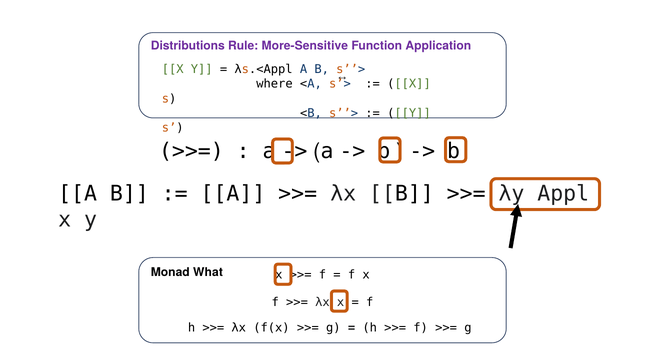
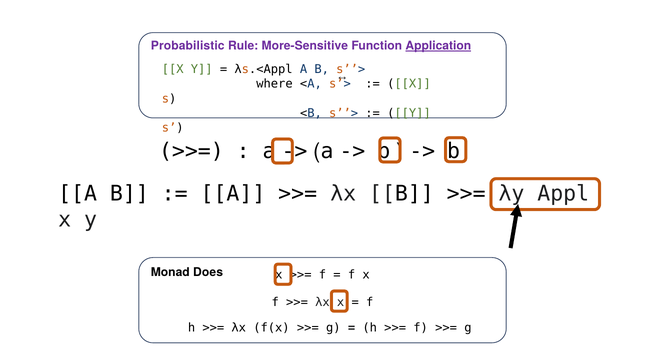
Distributions: Distributions -> Probabilistic
Application underline: none -> present
What: What -> Does
